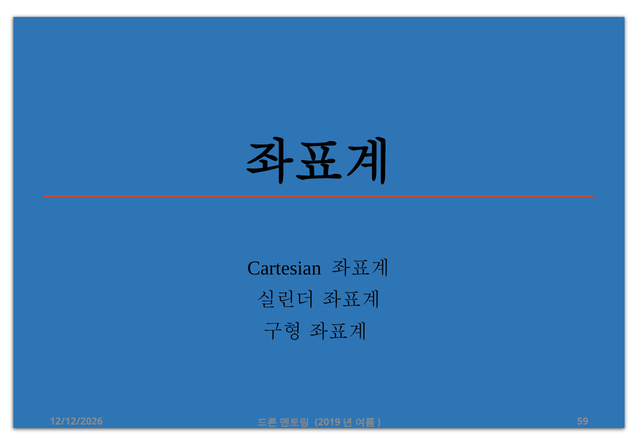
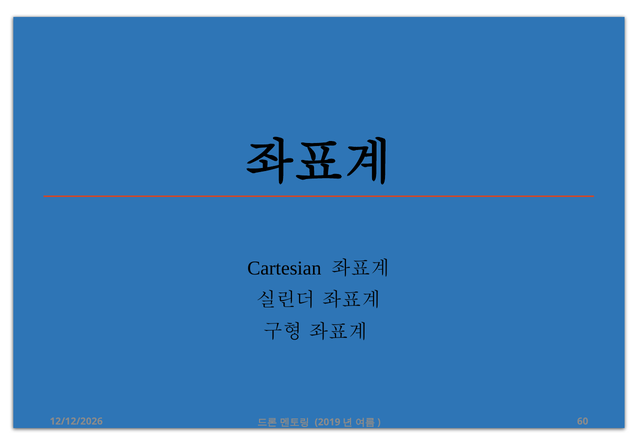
59: 59 -> 60
